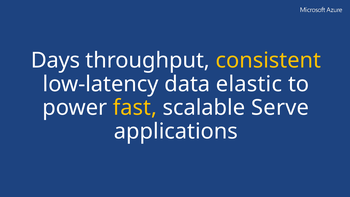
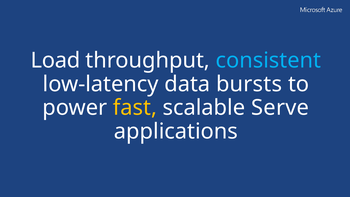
Days: Days -> Load
consistent colour: yellow -> light blue
elastic: elastic -> bursts
